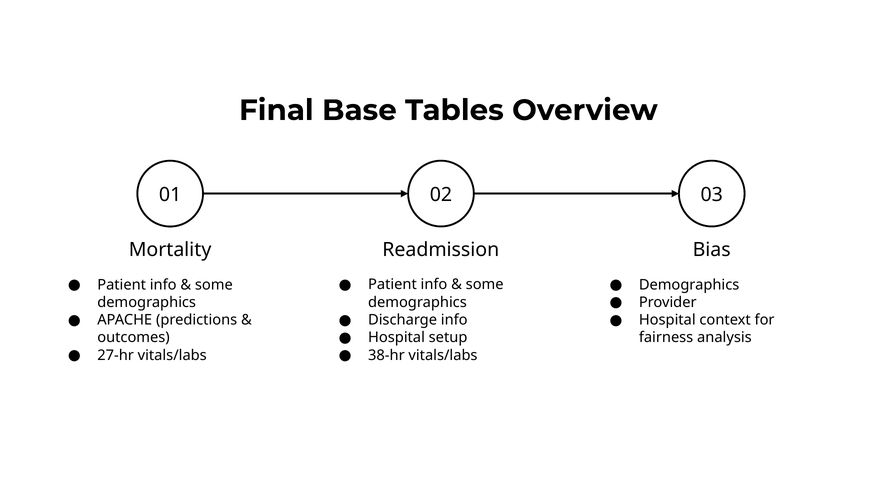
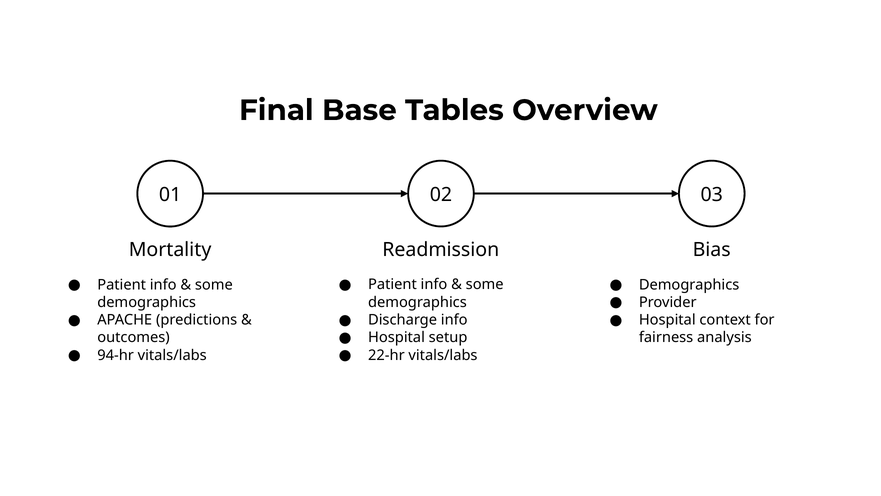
38-hr: 38-hr -> 22-hr
27-hr: 27-hr -> 94-hr
